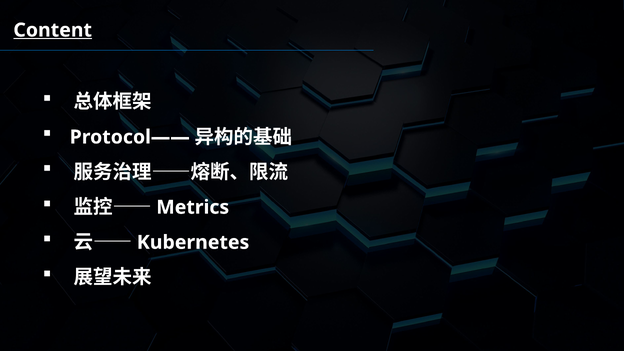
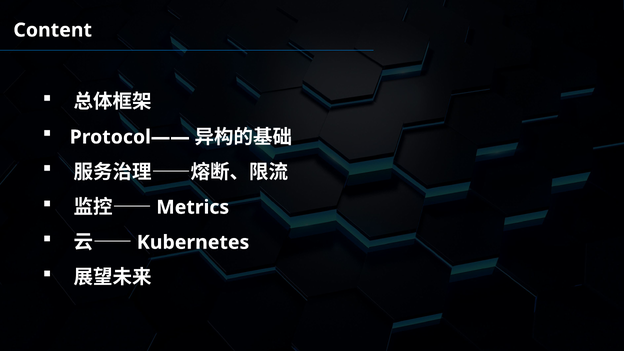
Content underline: present -> none
